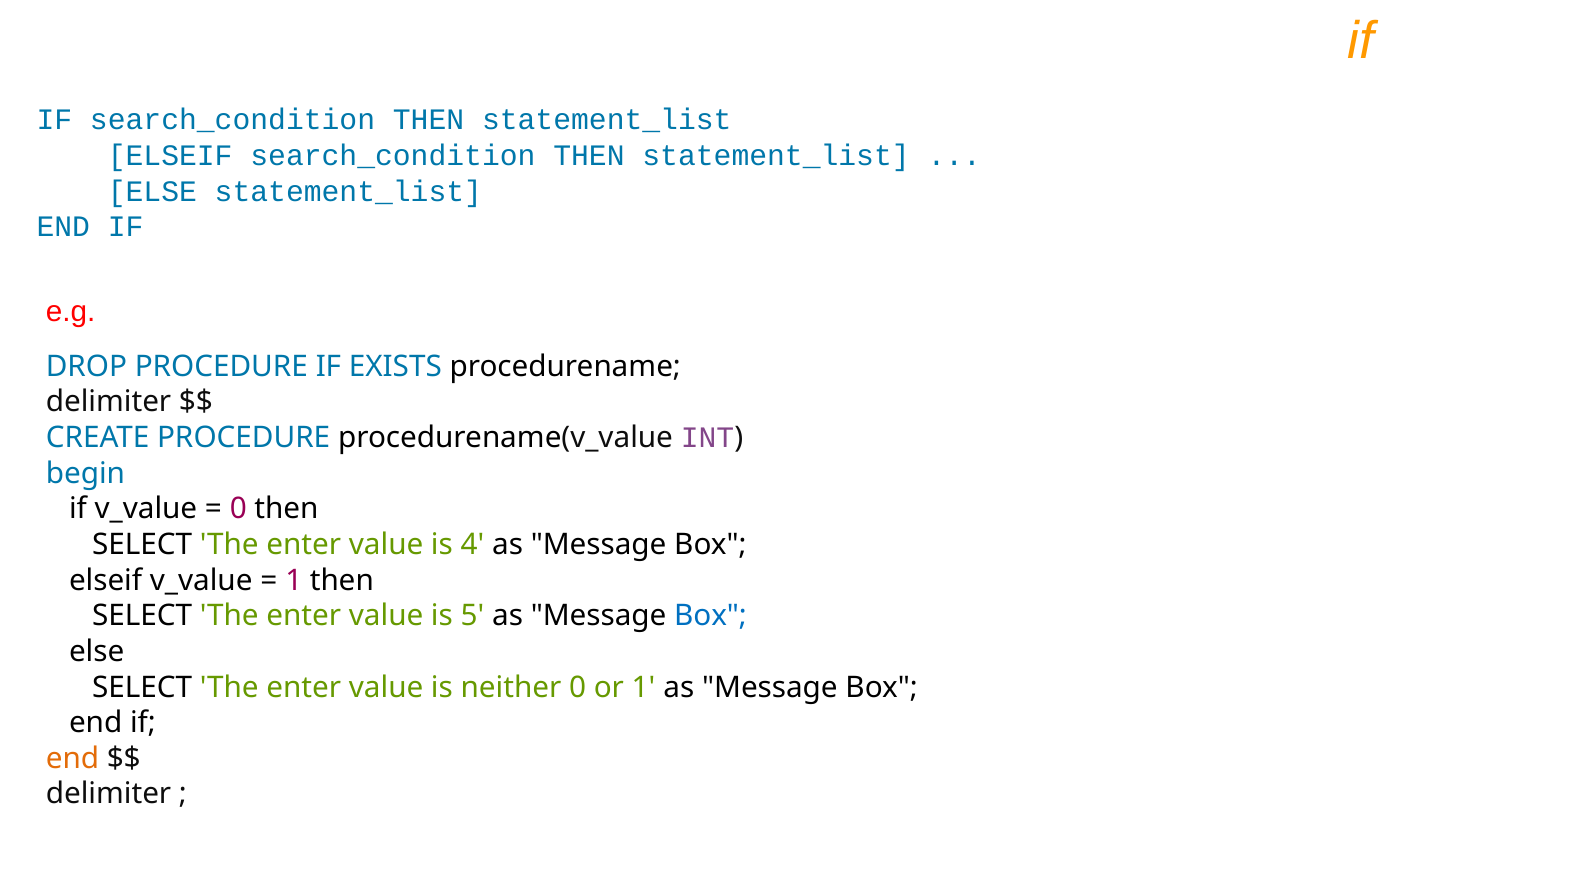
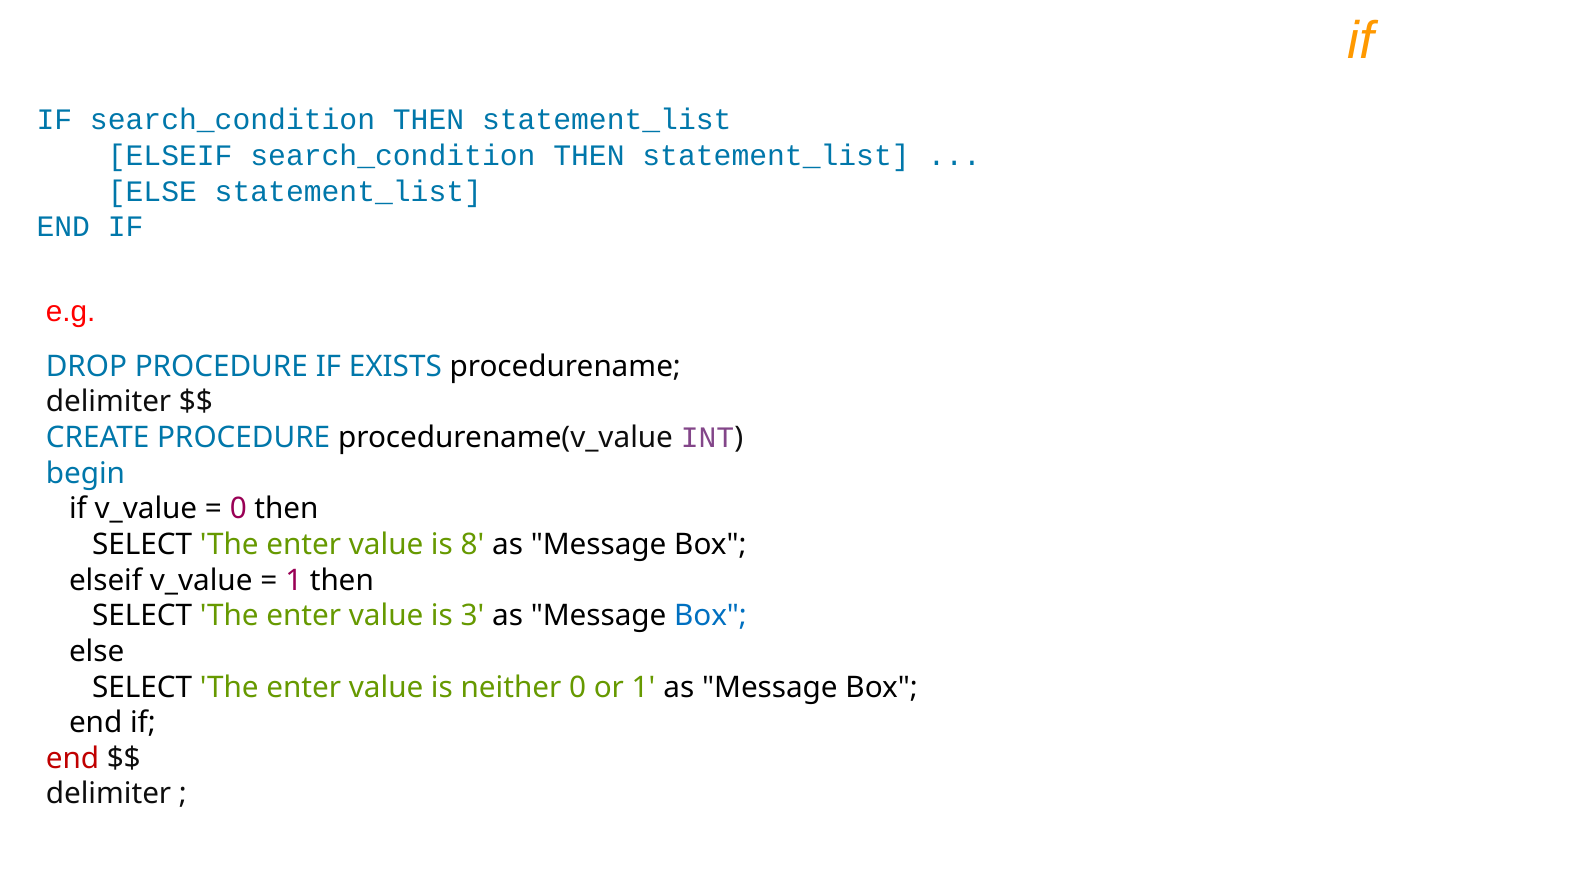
4: 4 -> 8
5: 5 -> 3
end at (73, 759) colour: orange -> red
